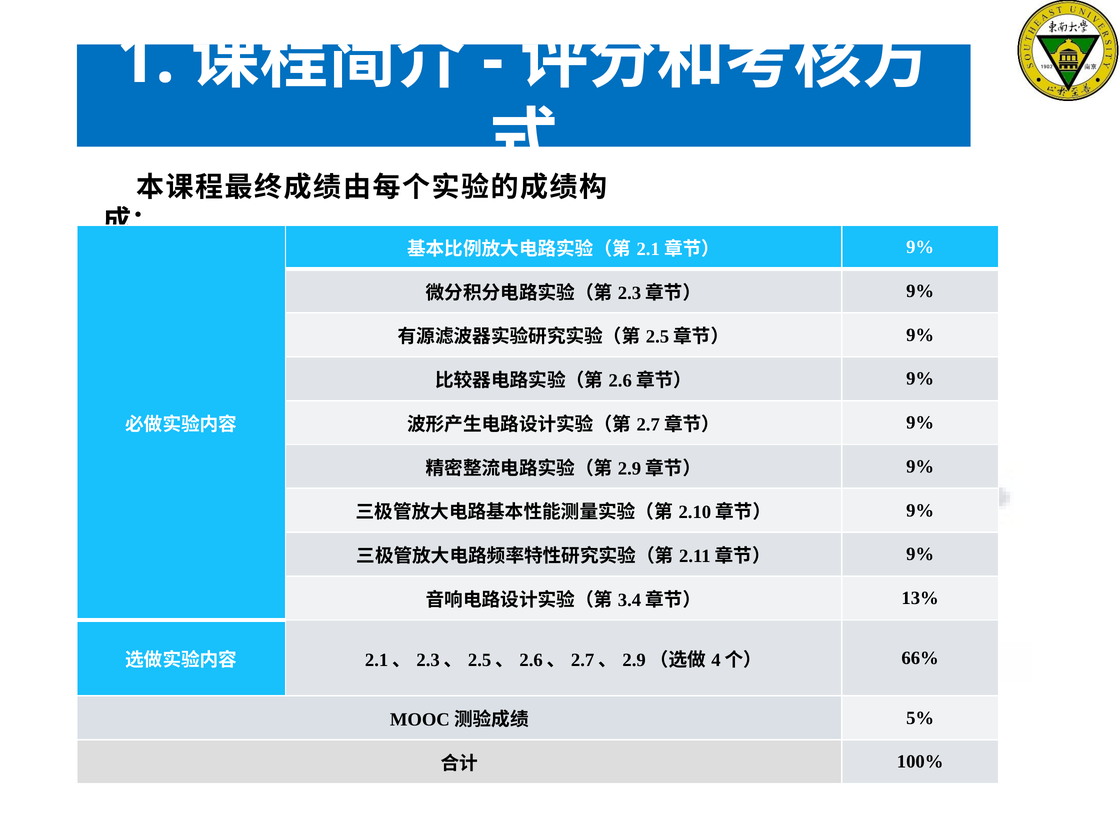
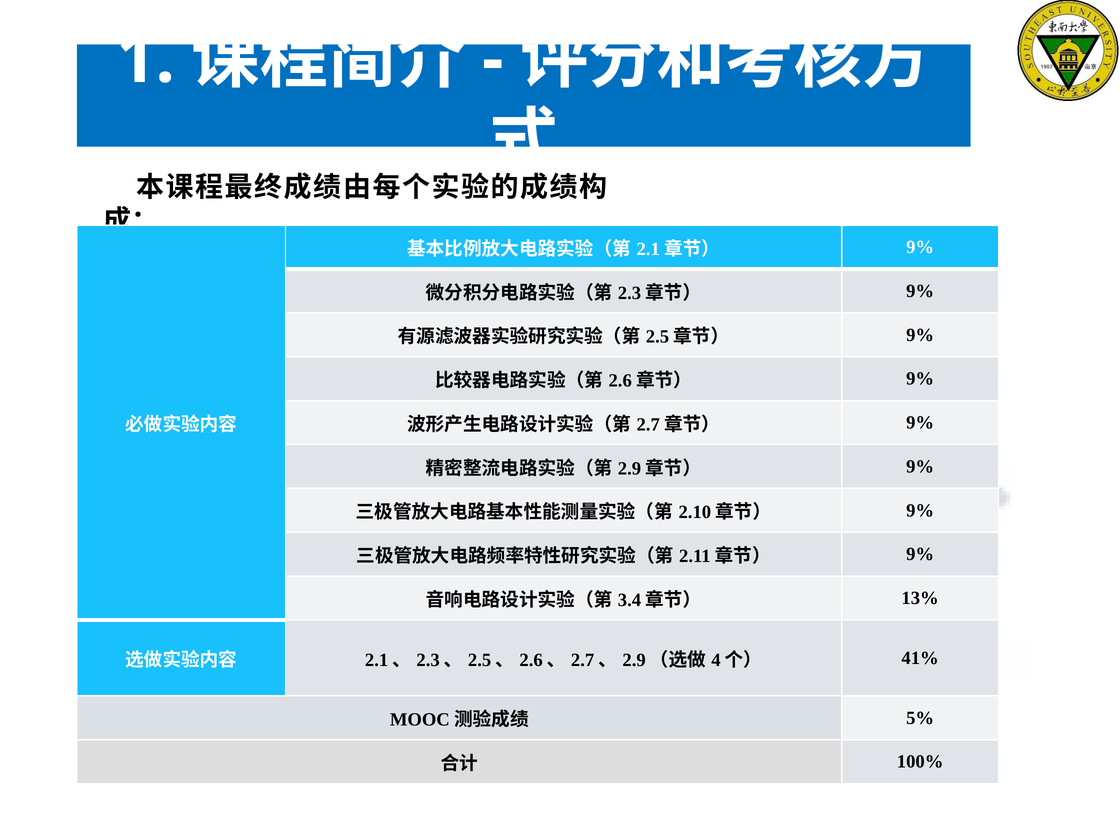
66%: 66% -> 41%
